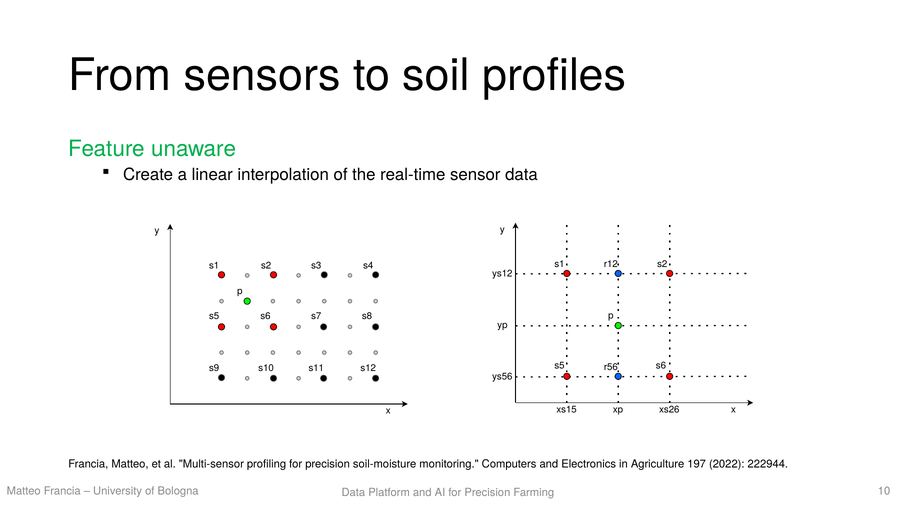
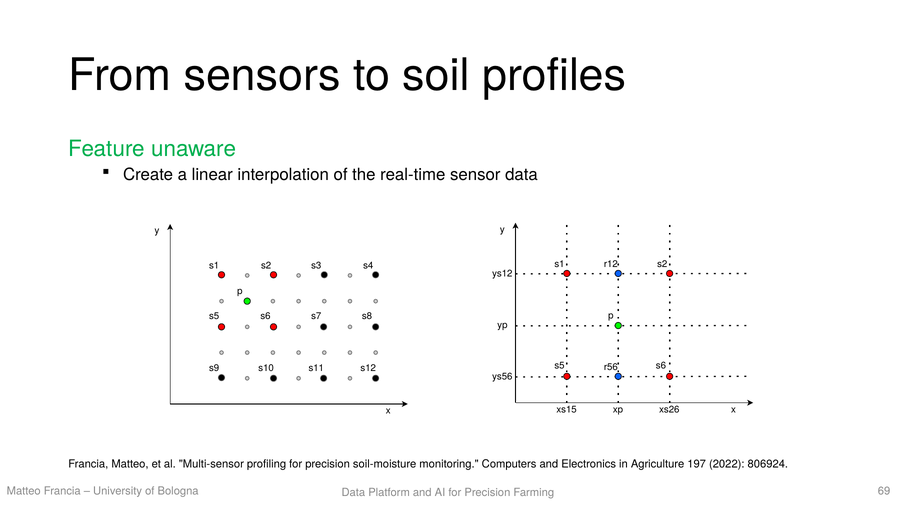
222944: 222944 -> 806924
10: 10 -> 69
